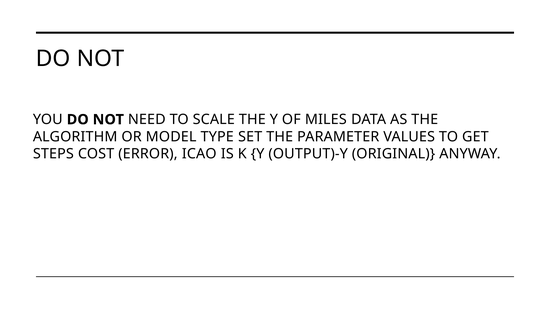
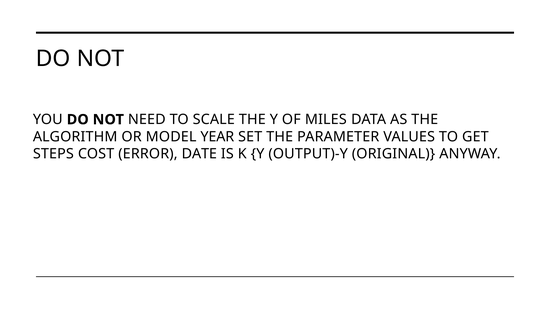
TYPE: TYPE -> YEAR
ICAO: ICAO -> DATE
